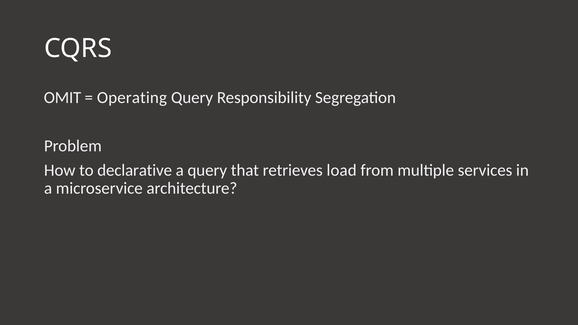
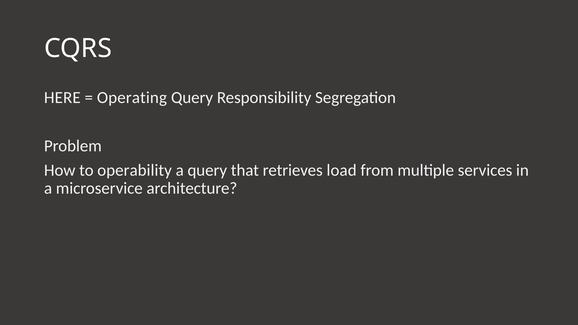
OMIT: OMIT -> HERE
declarative: declarative -> operability
